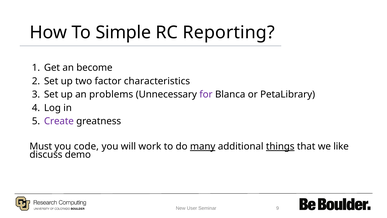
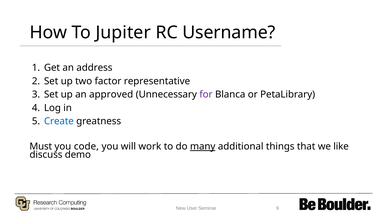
Simple: Simple -> Jupiter
Reporting: Reporting -> Username
become: become -> address
characteristics: characteristics -> representative
problems: problems -> approved
Create colour: purple -> blue
things underline: present -> none
